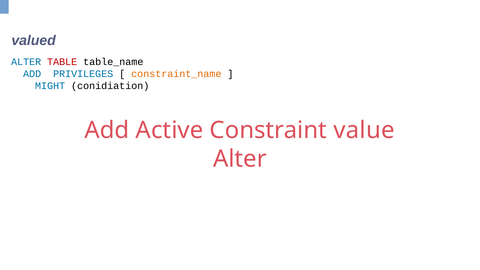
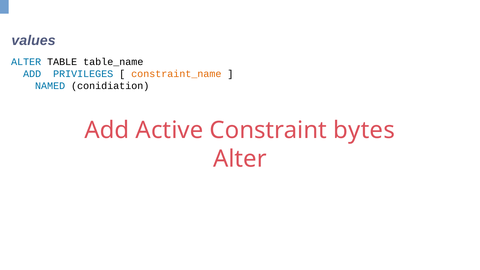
valued: valued -> values
TABLE colour: red -> black
MIGHT: MIGHT -> NAMED
value: value -> bytes
